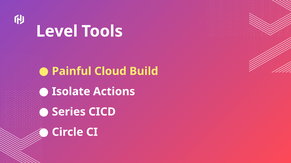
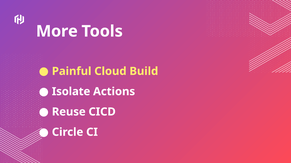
Level: Level -> More
Series: Series -> Reuse
